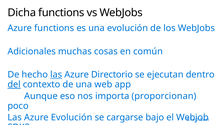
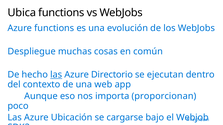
Dicha: Dicha -> Ubica
Adicionales: Adicionales -> Despliegue
del underline: present -> none
Azure Evolución: Evolución -> Ubicación
